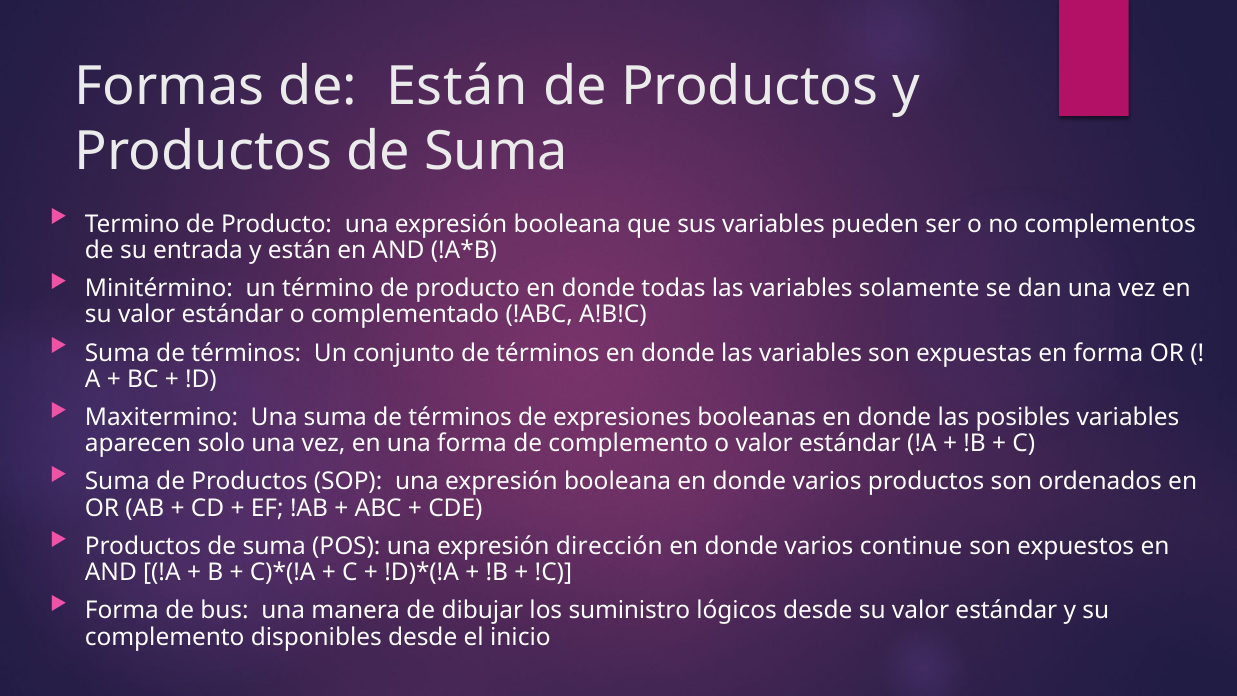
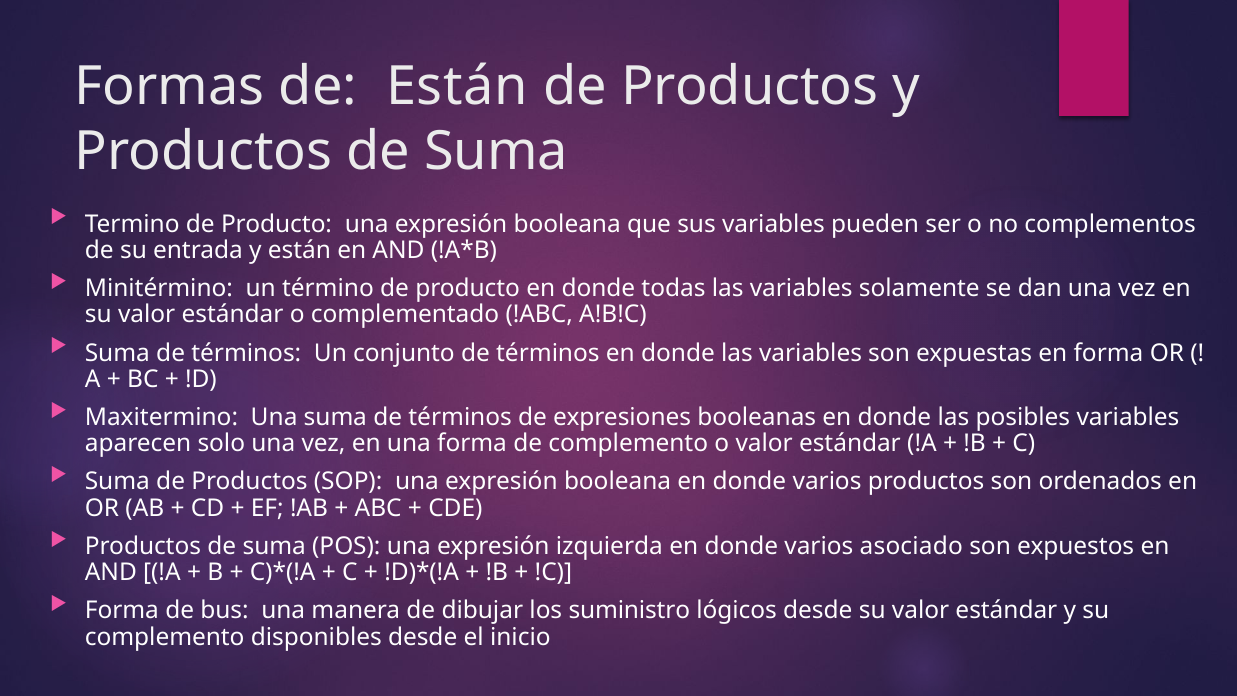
dirección: dirección -> izquierda
continue: continue -> asociado
